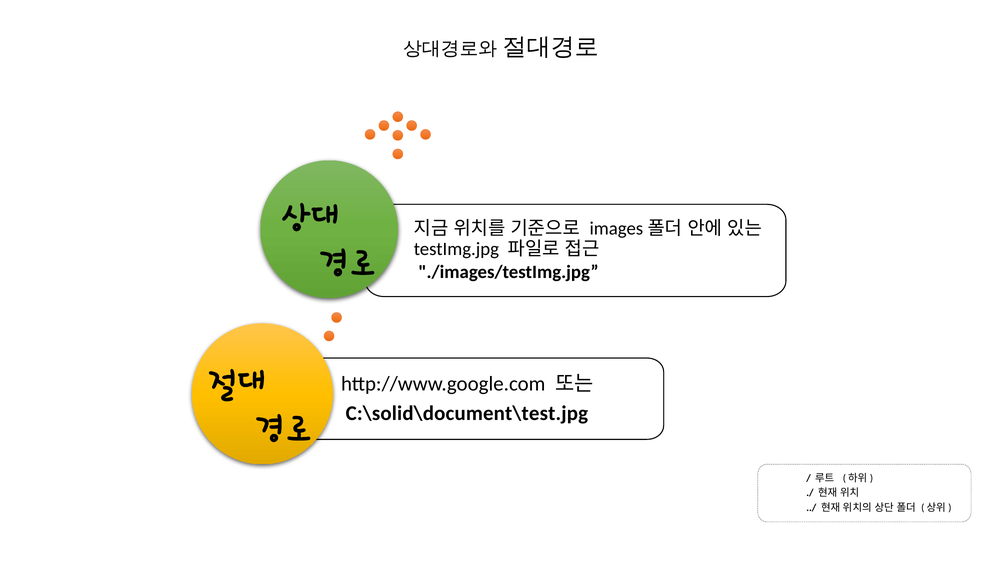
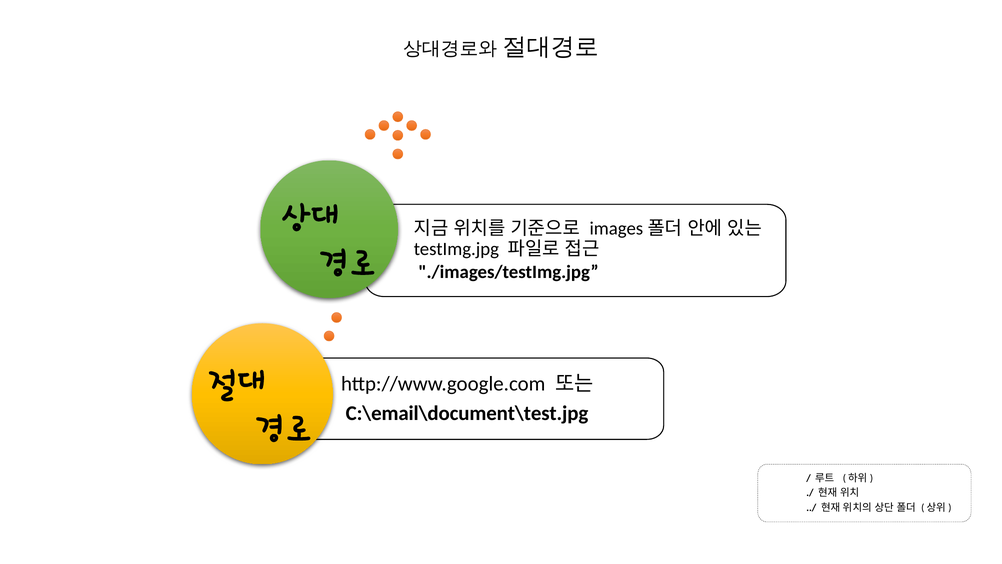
C:\solid\document\test.jpg: C:\solid\document\test.jpg -> C:\email\document\test.jpg
